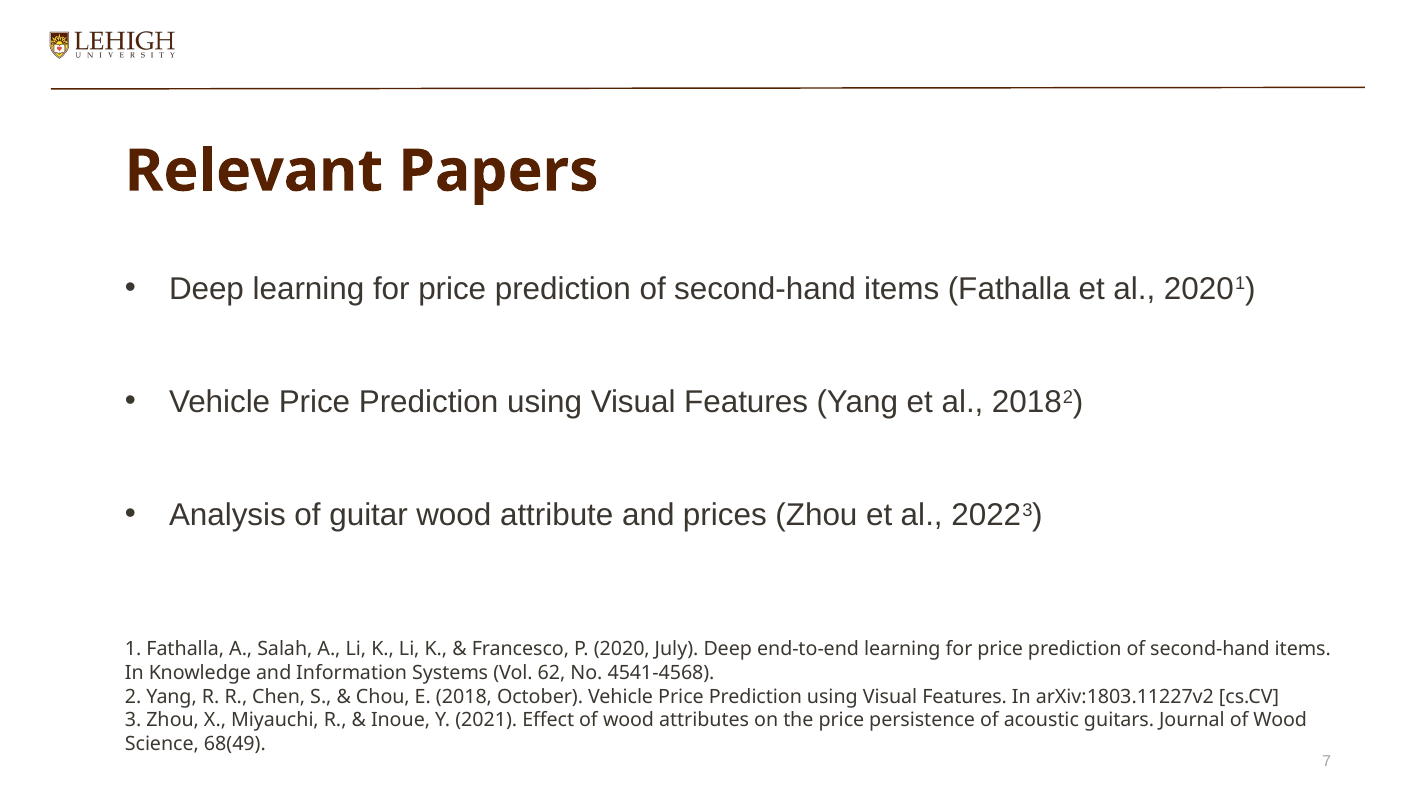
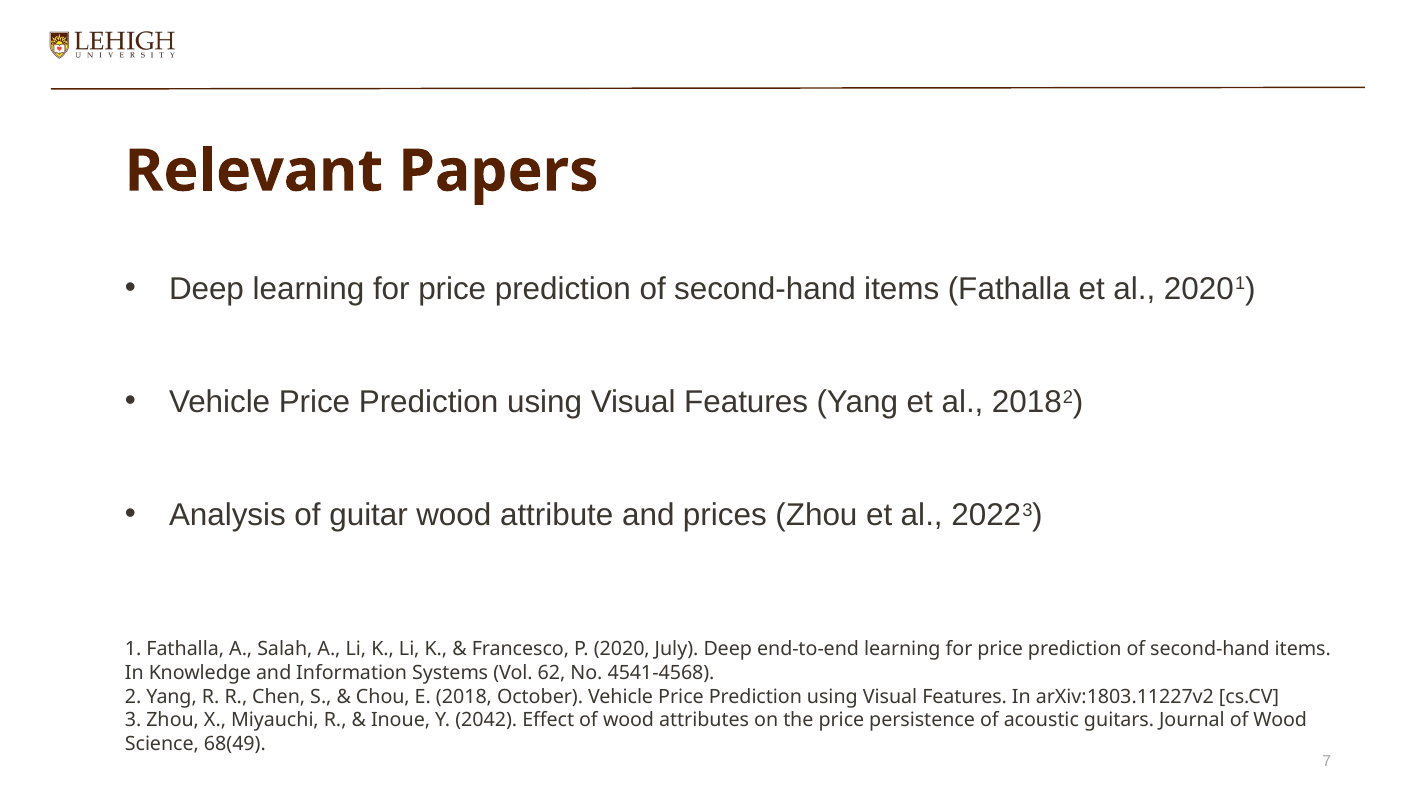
2021: 2021 -> 2042
